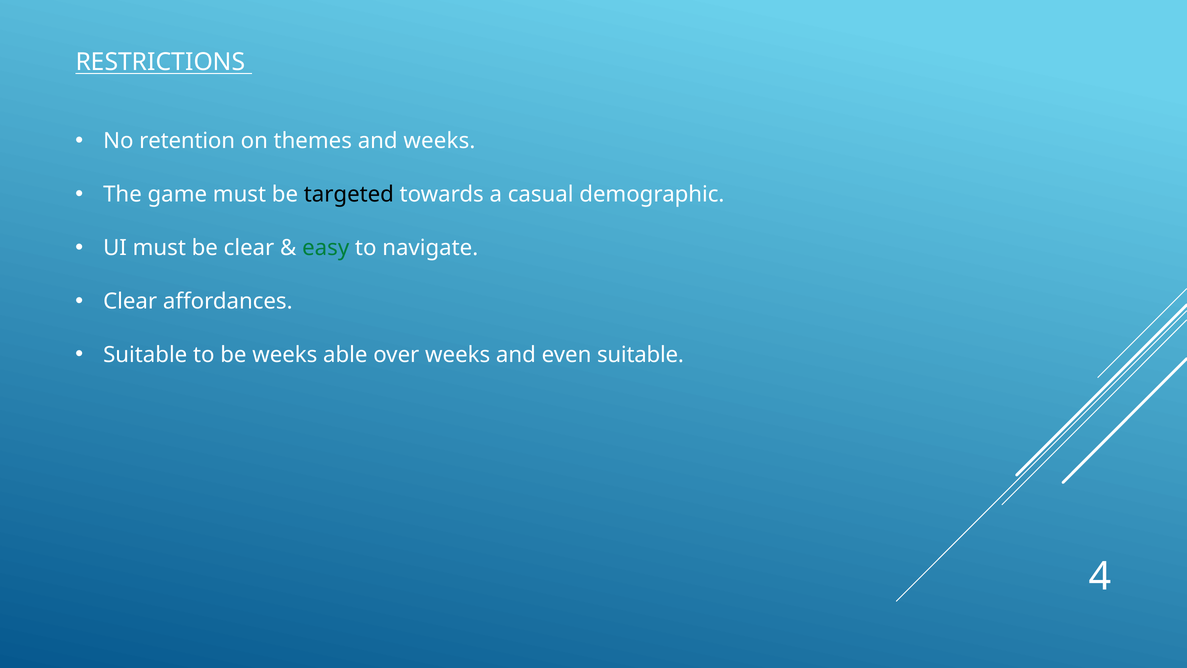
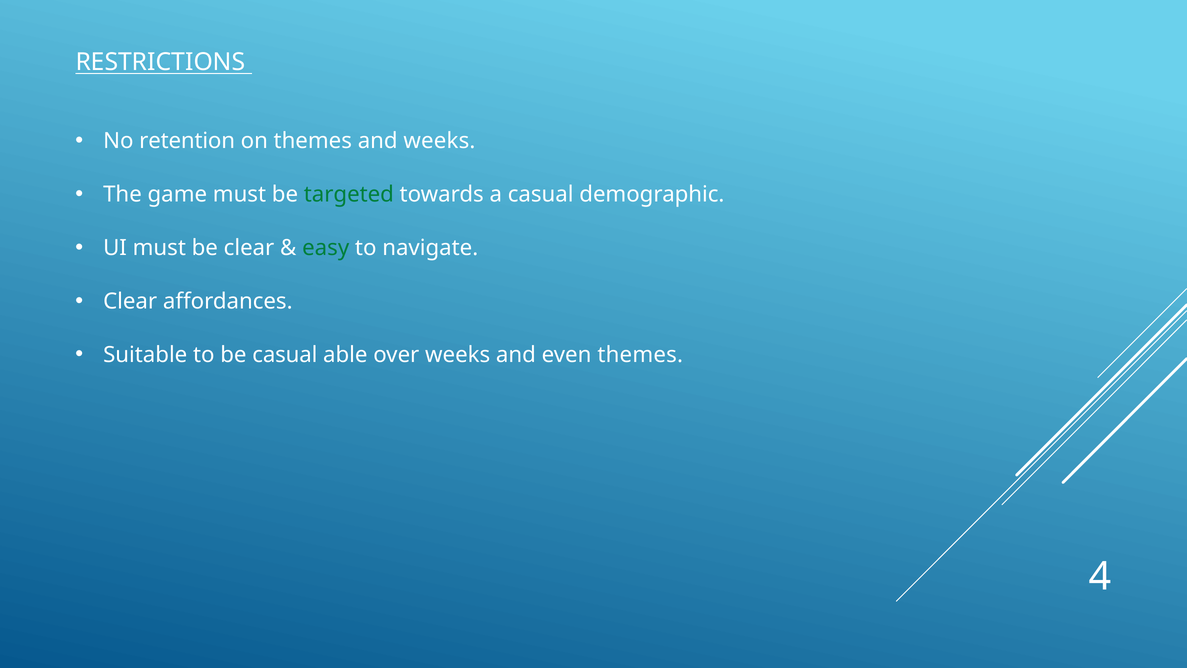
targeted colour: black -> green
be weeks: weeks -> casual
even suitable: suitable -> themes
